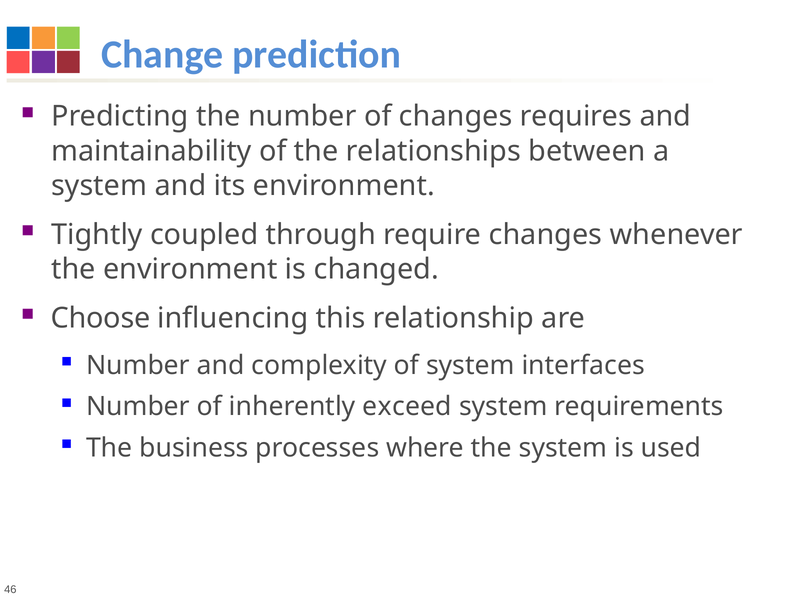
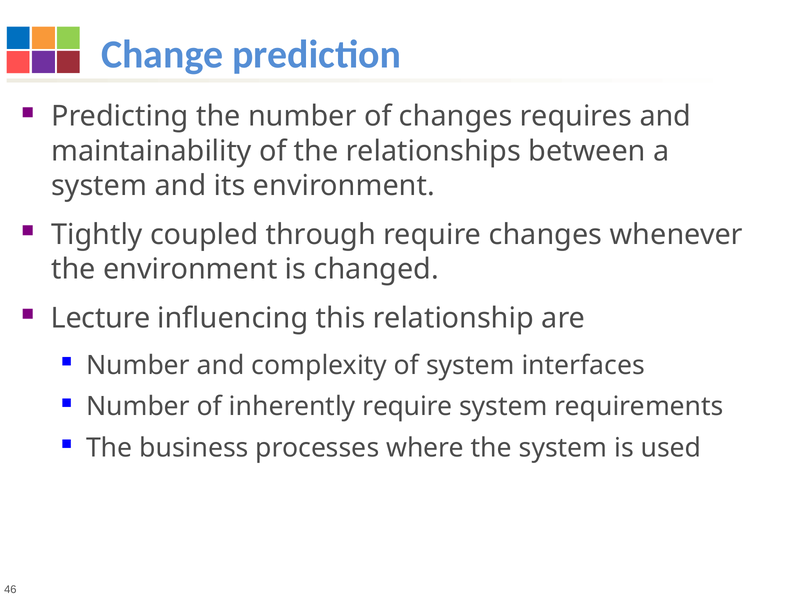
Choose: Choose -> Lecture
inherently exceed: exceed -> require
